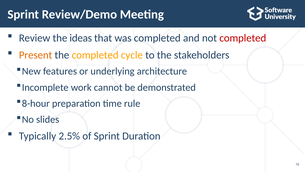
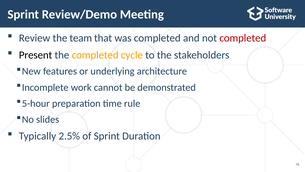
ideas: ideas -> team
Present colour: orange -> black
8-hour: 8-hour -> 5-hour
